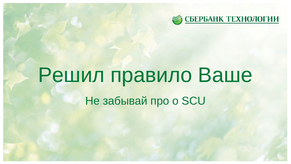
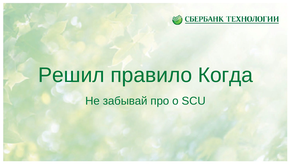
Ваше: Ваше -> Когда
